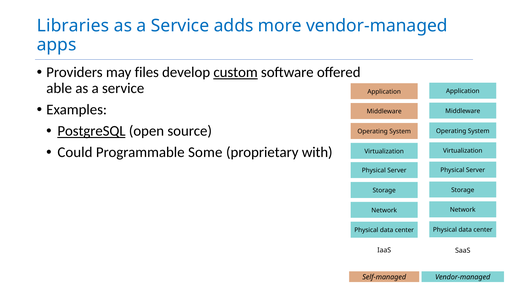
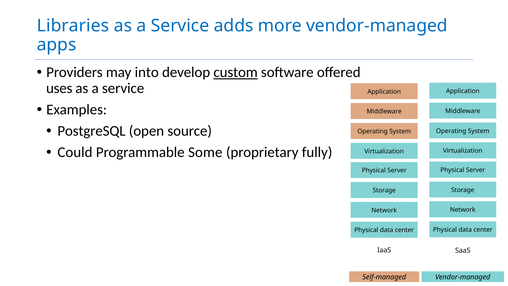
files: files -> into
able: able -> uses
PostgreSQL underline: present -> none
with: with -> fully
